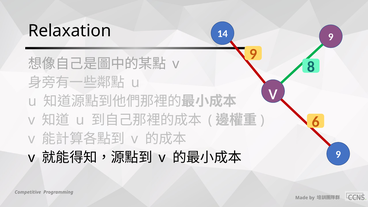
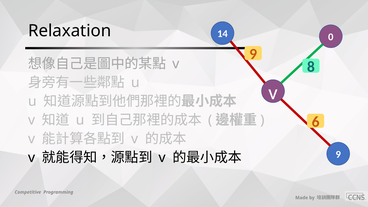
14 9: 9 -> 0
